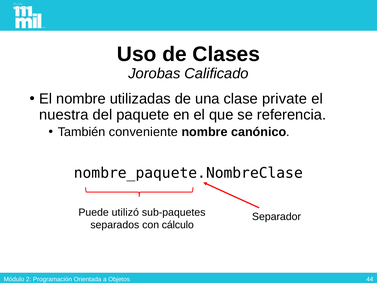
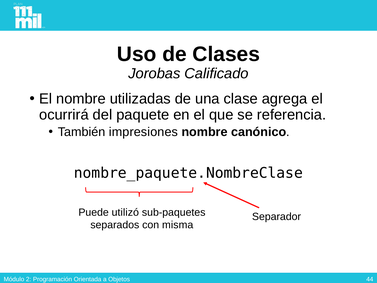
private: private -> agrega
nuestra: nuestra -> ocurrirá
conveniente: conveniente -> impresiones
cálculo: cálculo -> misma
